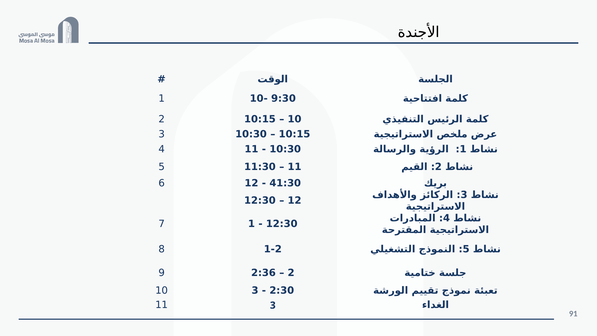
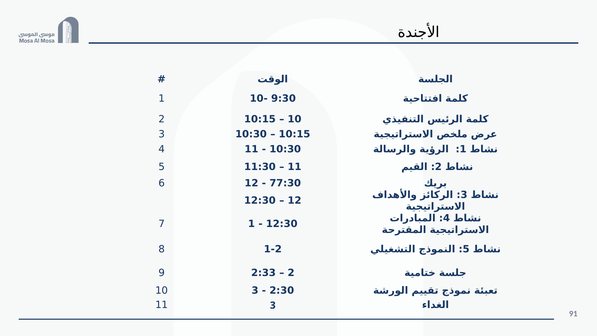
41:30: 41:30 -> 77:30
2:36: 2:36 -> 2:33
